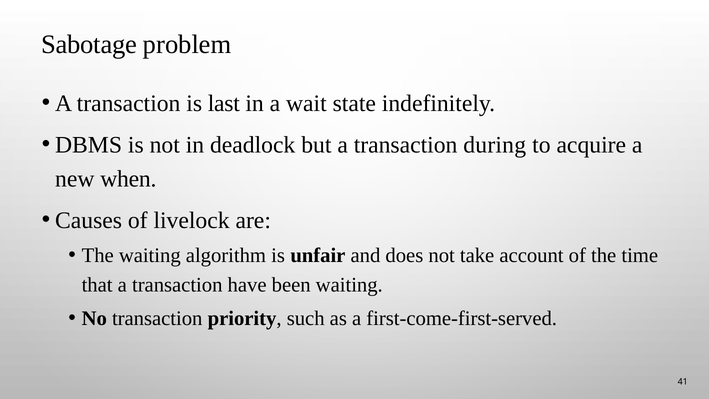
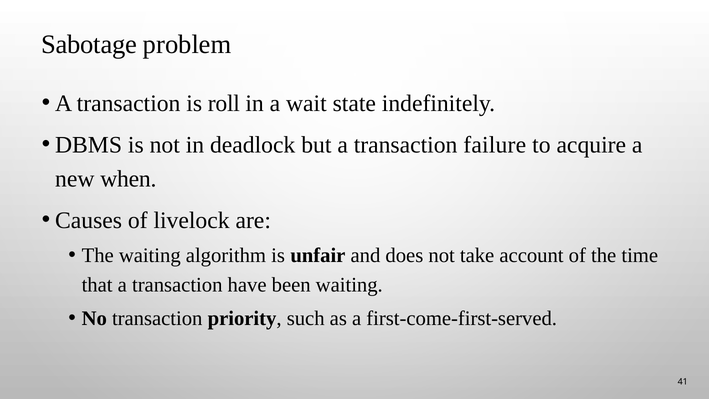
last: last -> roll
during: during -> failure
